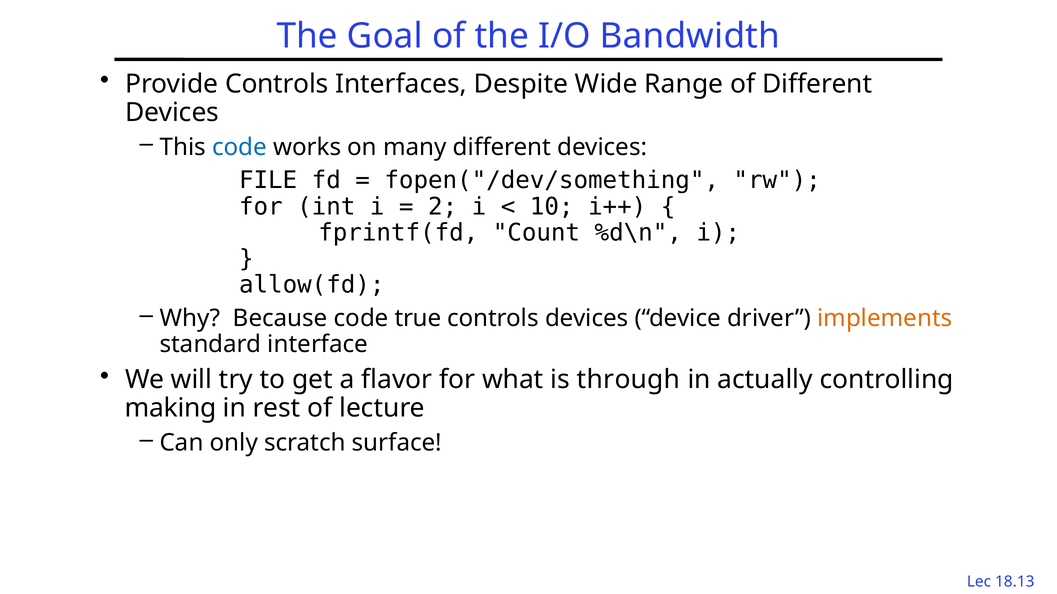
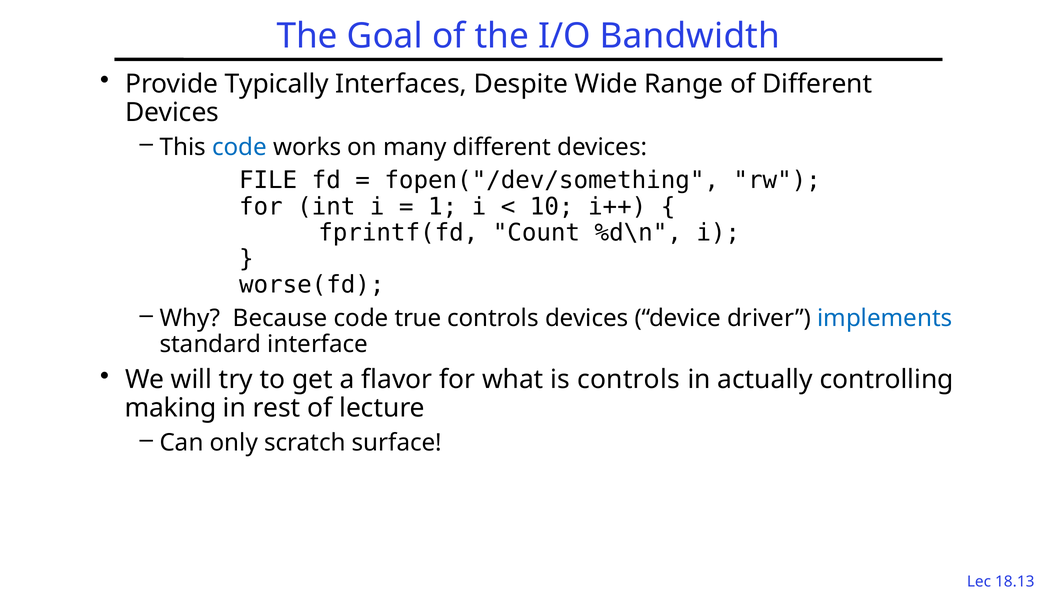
Provide Controls: Controls -> Typically
2: 2 -> 1
allow(fd: allow(fd -> worse(fd
implements colour: orange -> blue
is through: through -> controls
